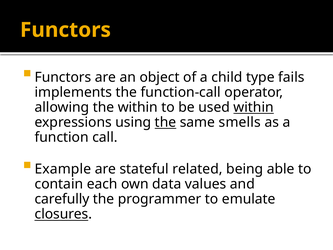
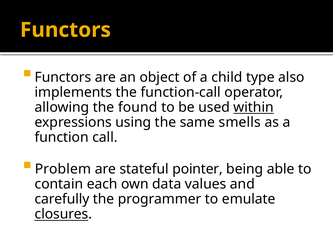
fails: fails -> also
the within: within -> found
the at (165, 122) underline: present -> none
Example: Example -> Problem
related: related -> pointer
